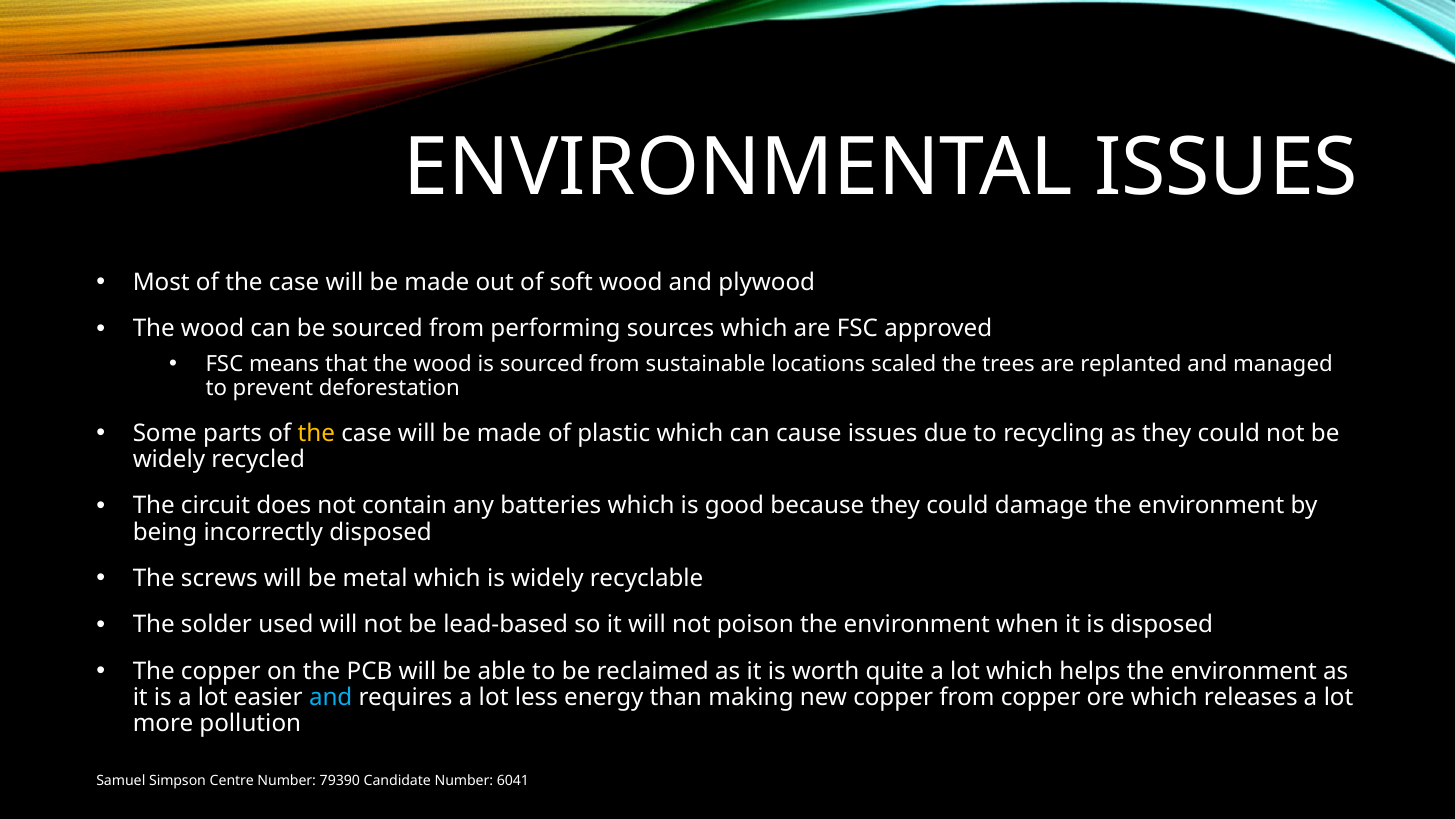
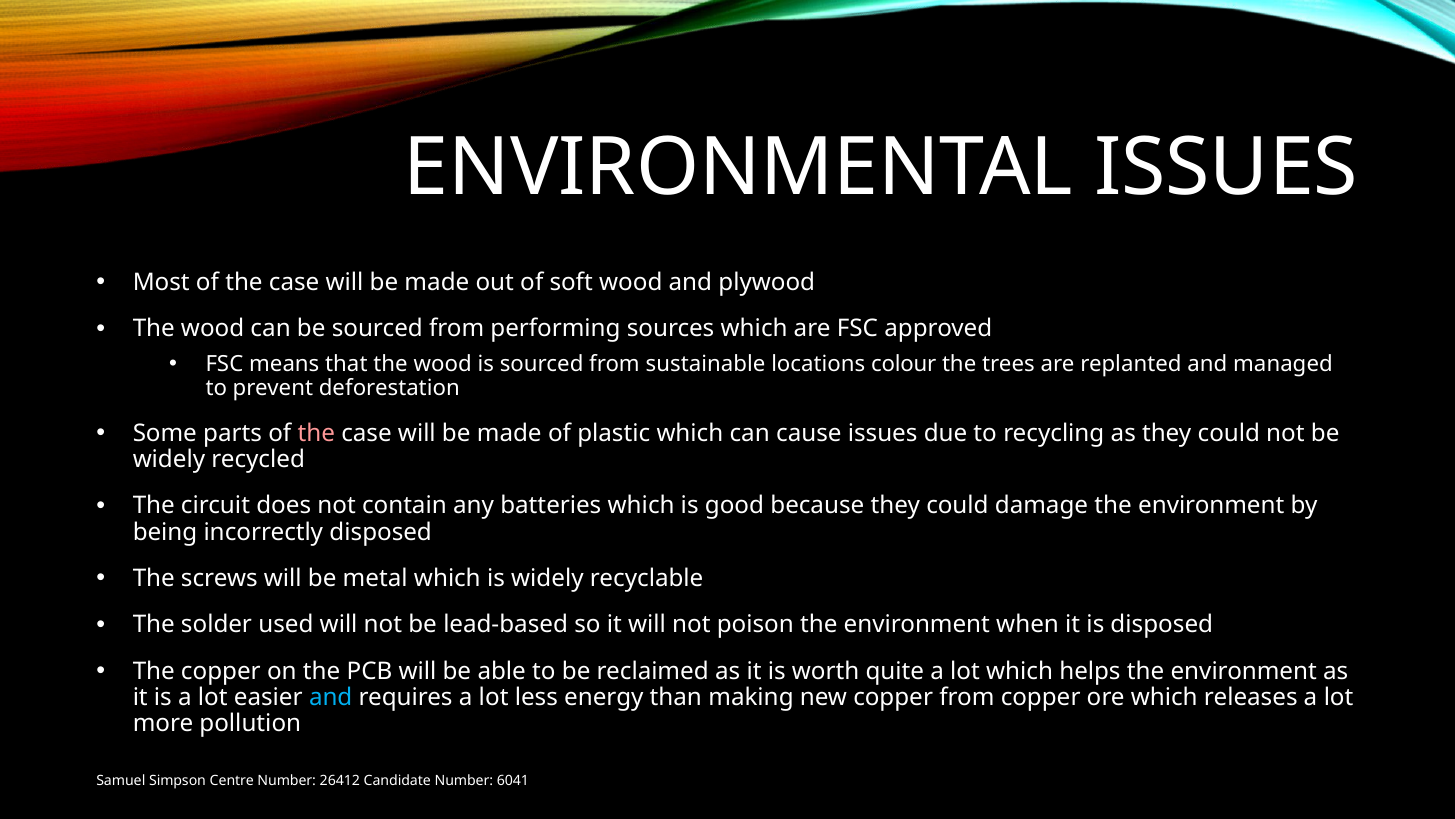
scaled: scaled -> colour
the at (316, 433) colour: yellow -> pink
79390: 79390 -> 26412
